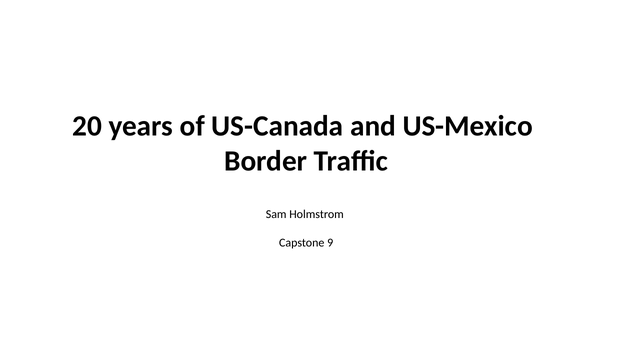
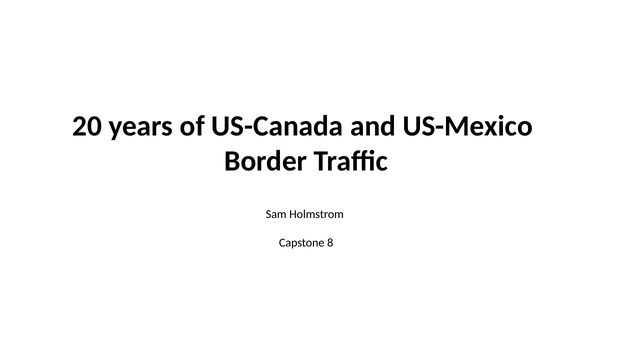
9: 9 -> 8
